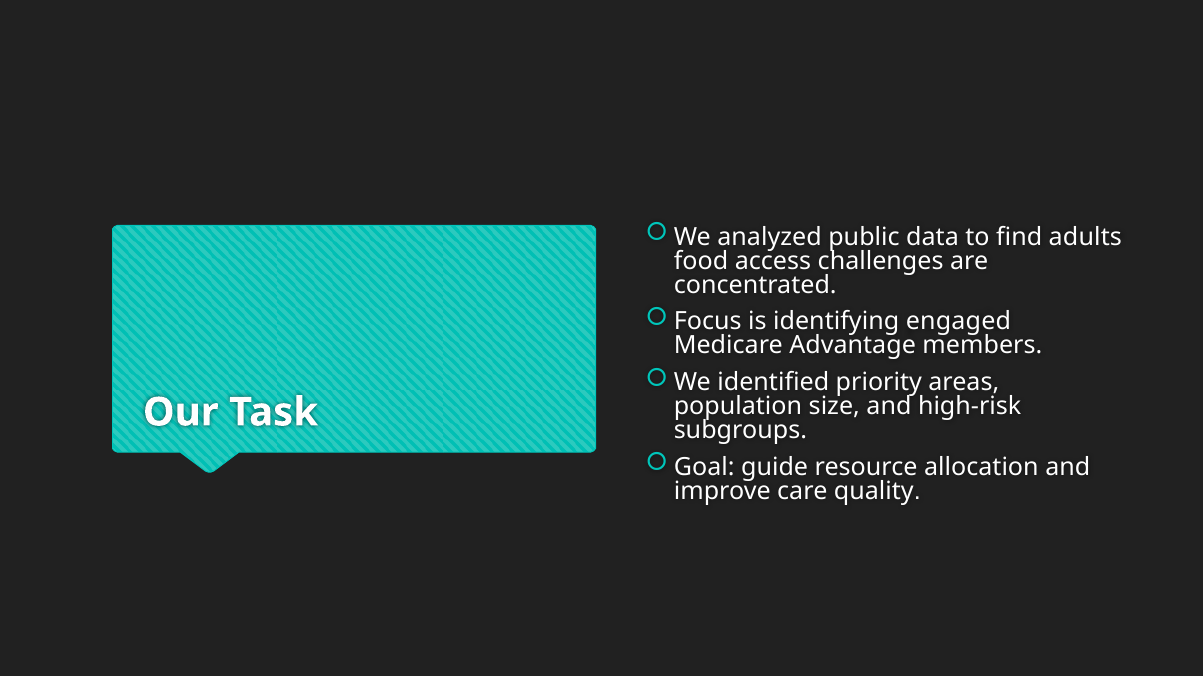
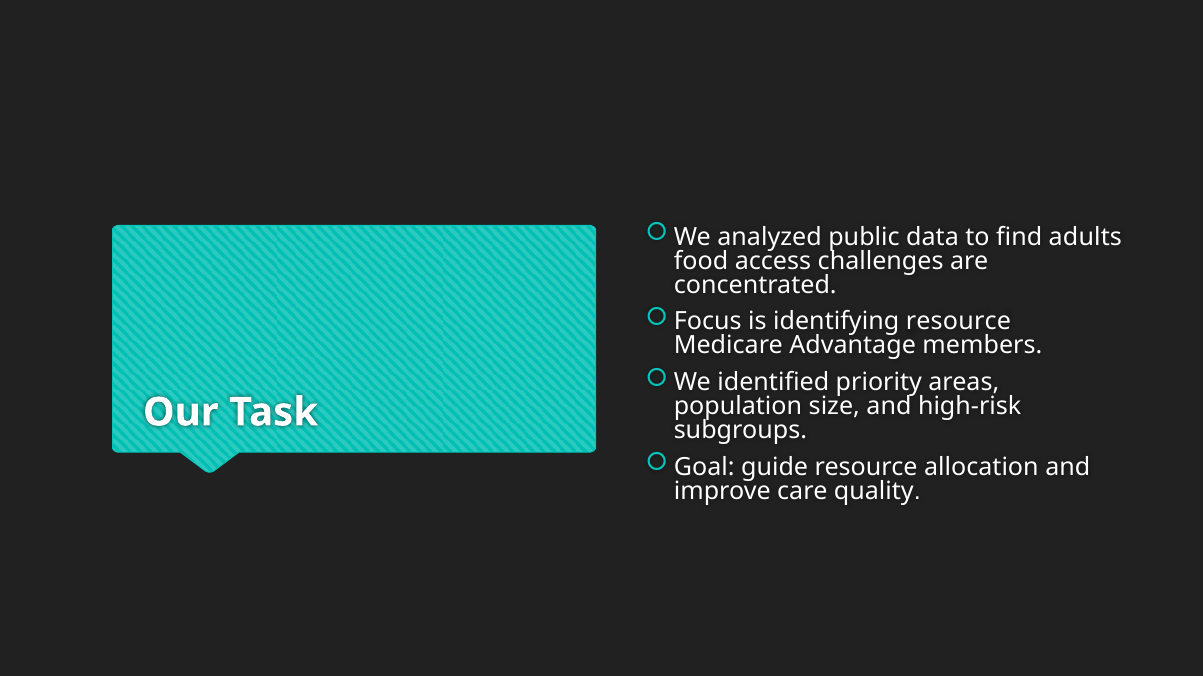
identifying engaged: engaged -> resource
